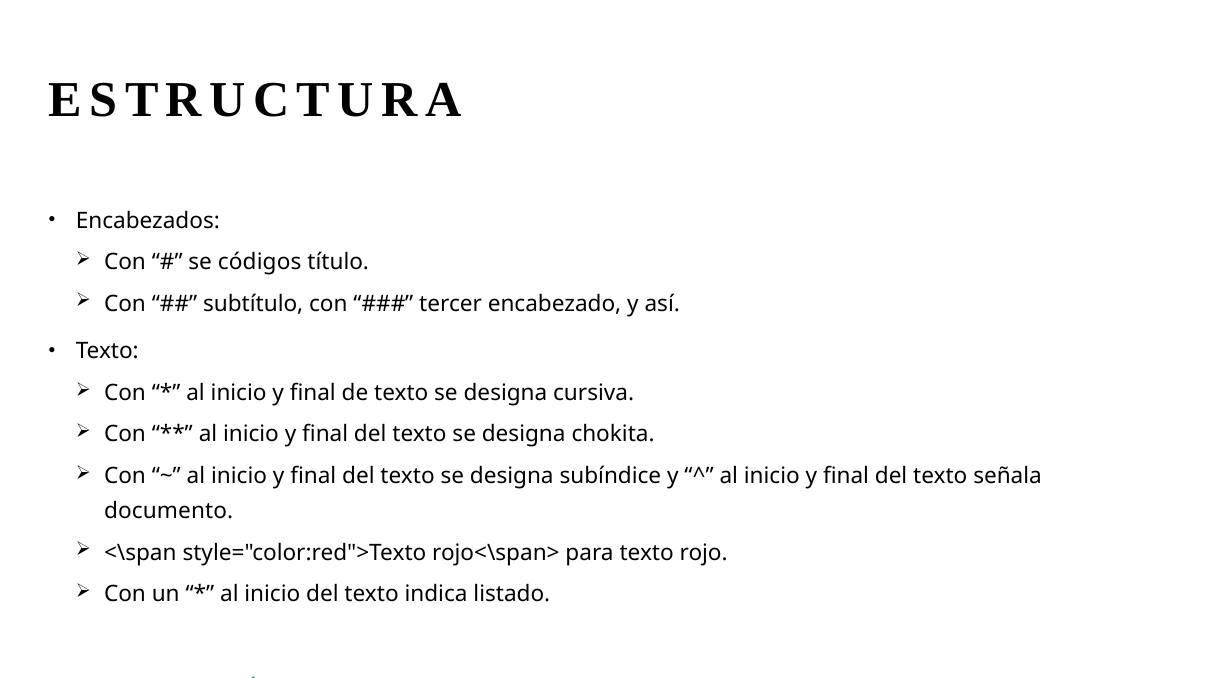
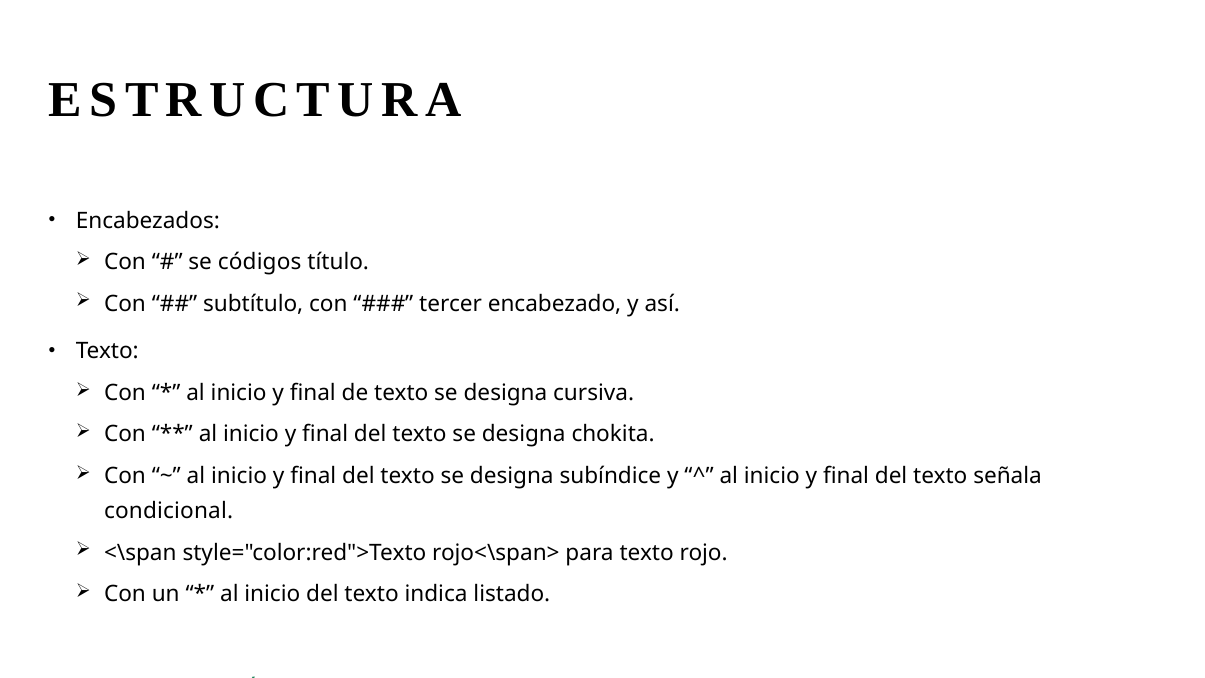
documento: documento -> condicional
